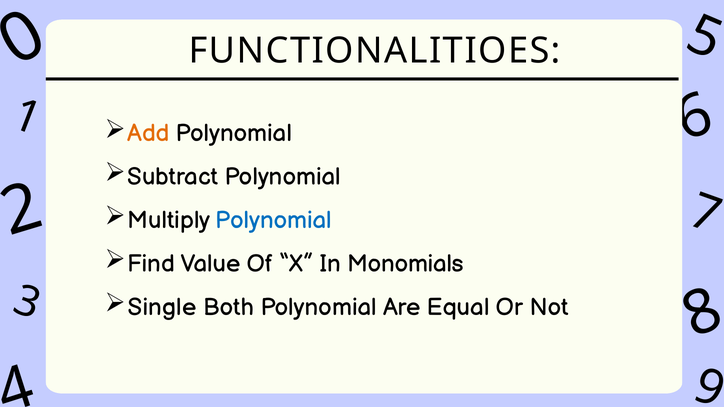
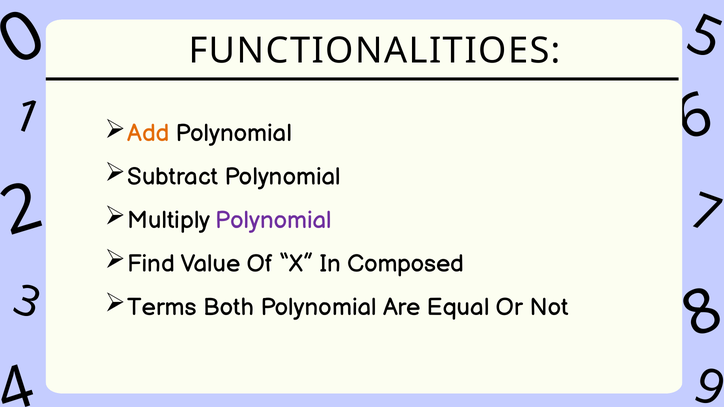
Polynomial at (273, 220) colour: blue -> purple
Monomials: Monomials -> Composed
Single: Single -> Terms
